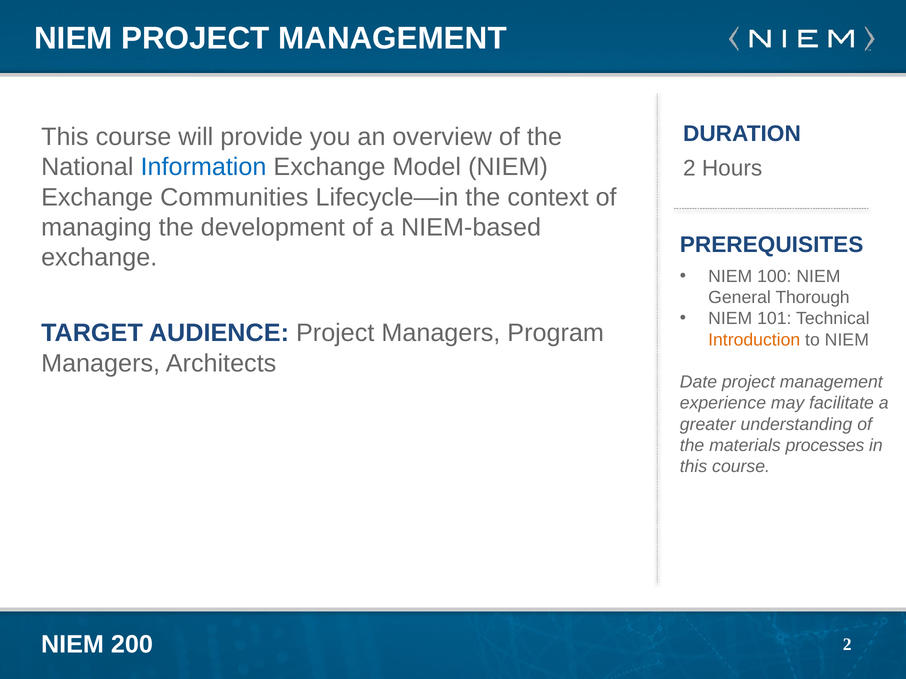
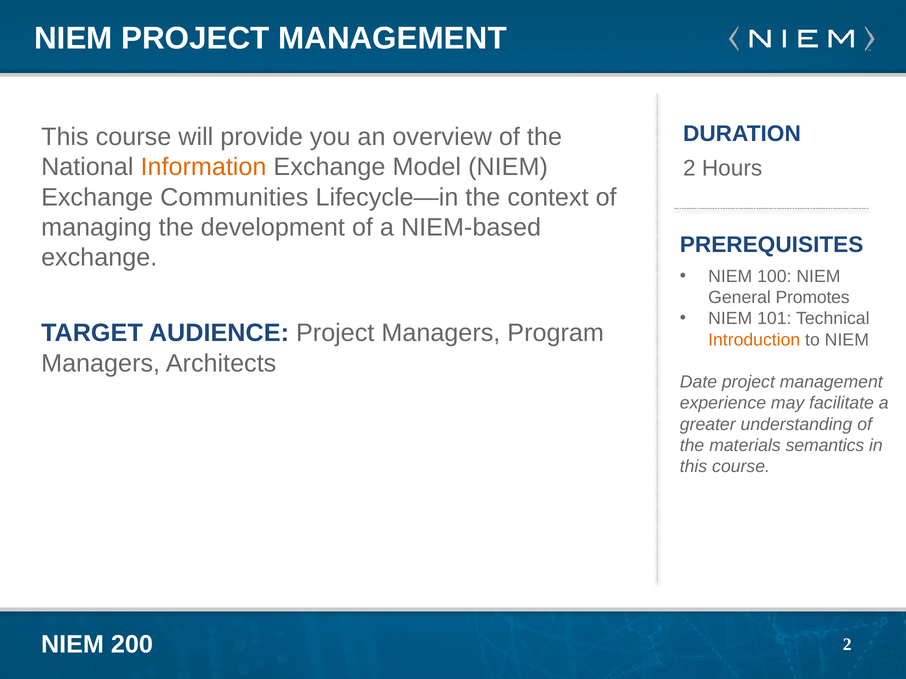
Information colour: blue -> orange
Thorough: Thorough -> Promotes
processes: processes -> semantics
